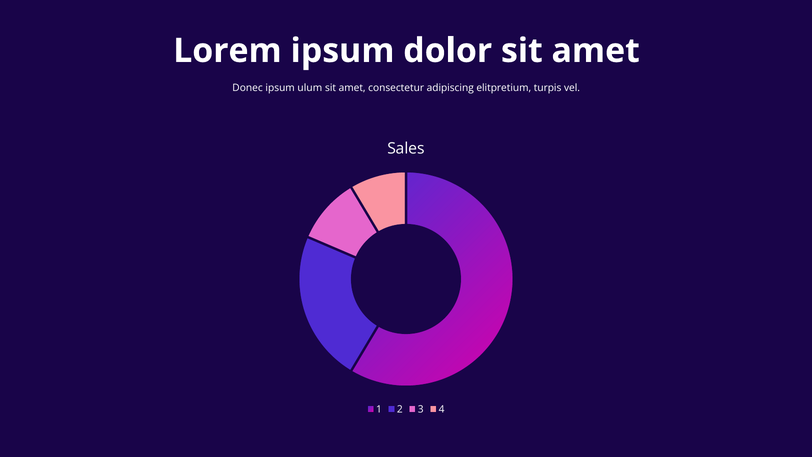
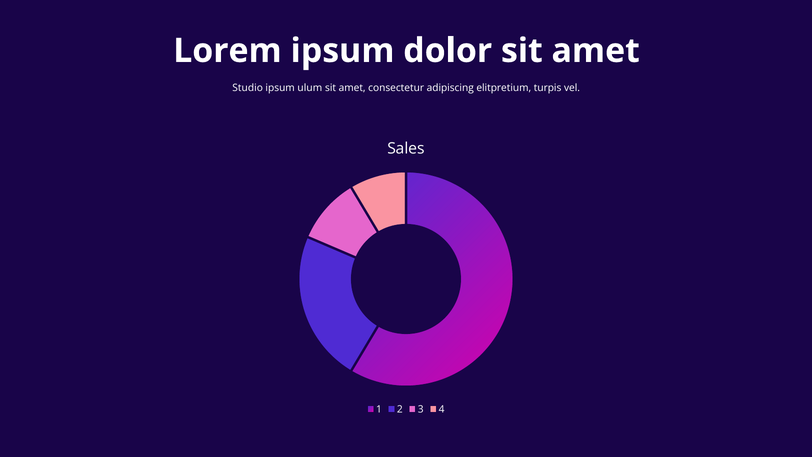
Donec: Donec -> Studio
